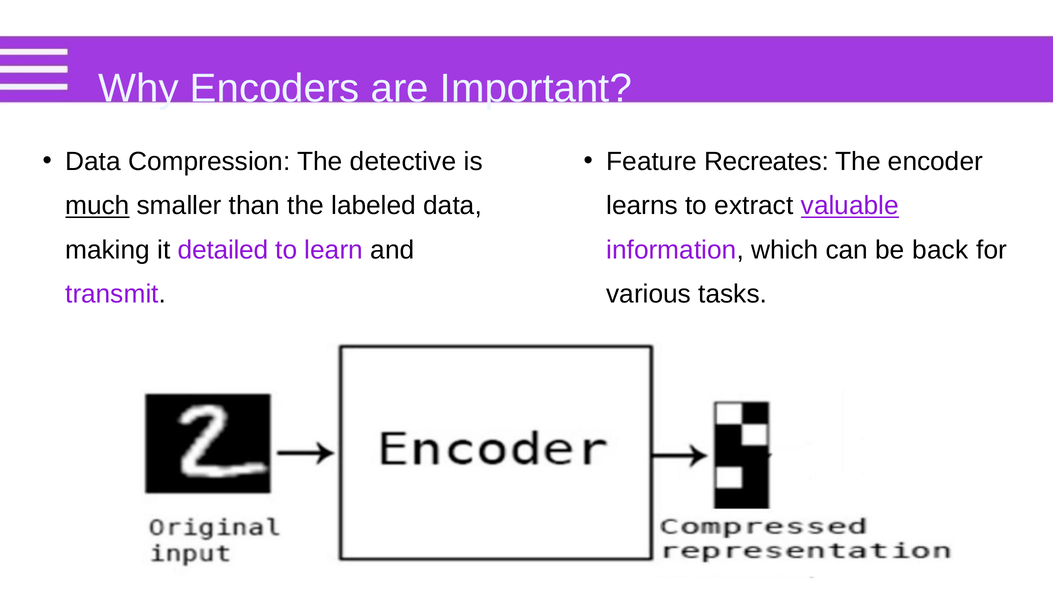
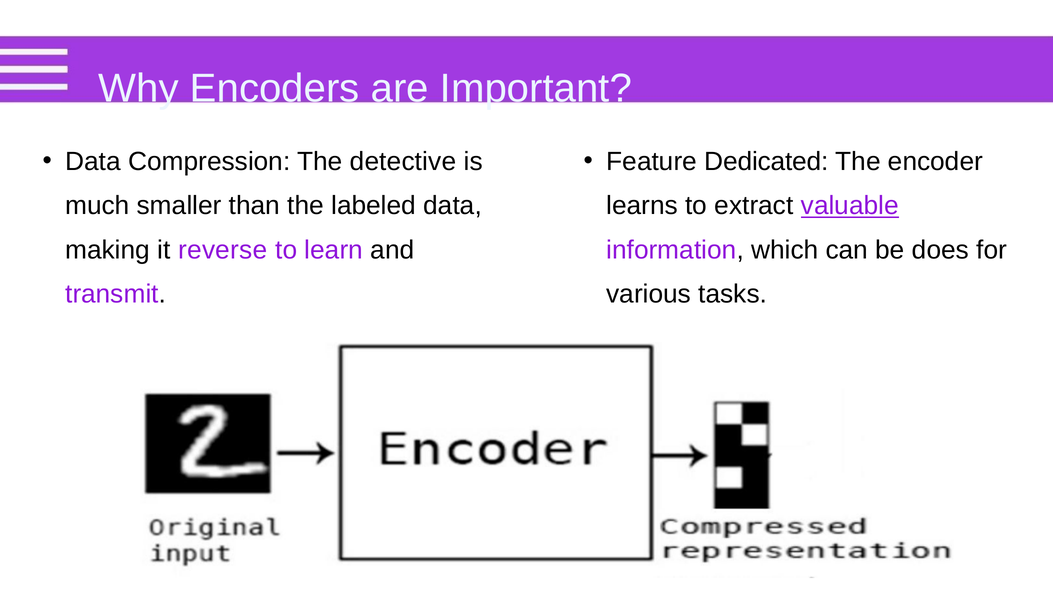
Recreates: Recreates -> Dedicated
much underline: present -> none
detailed: detailed -> reverse
back: back -> does
